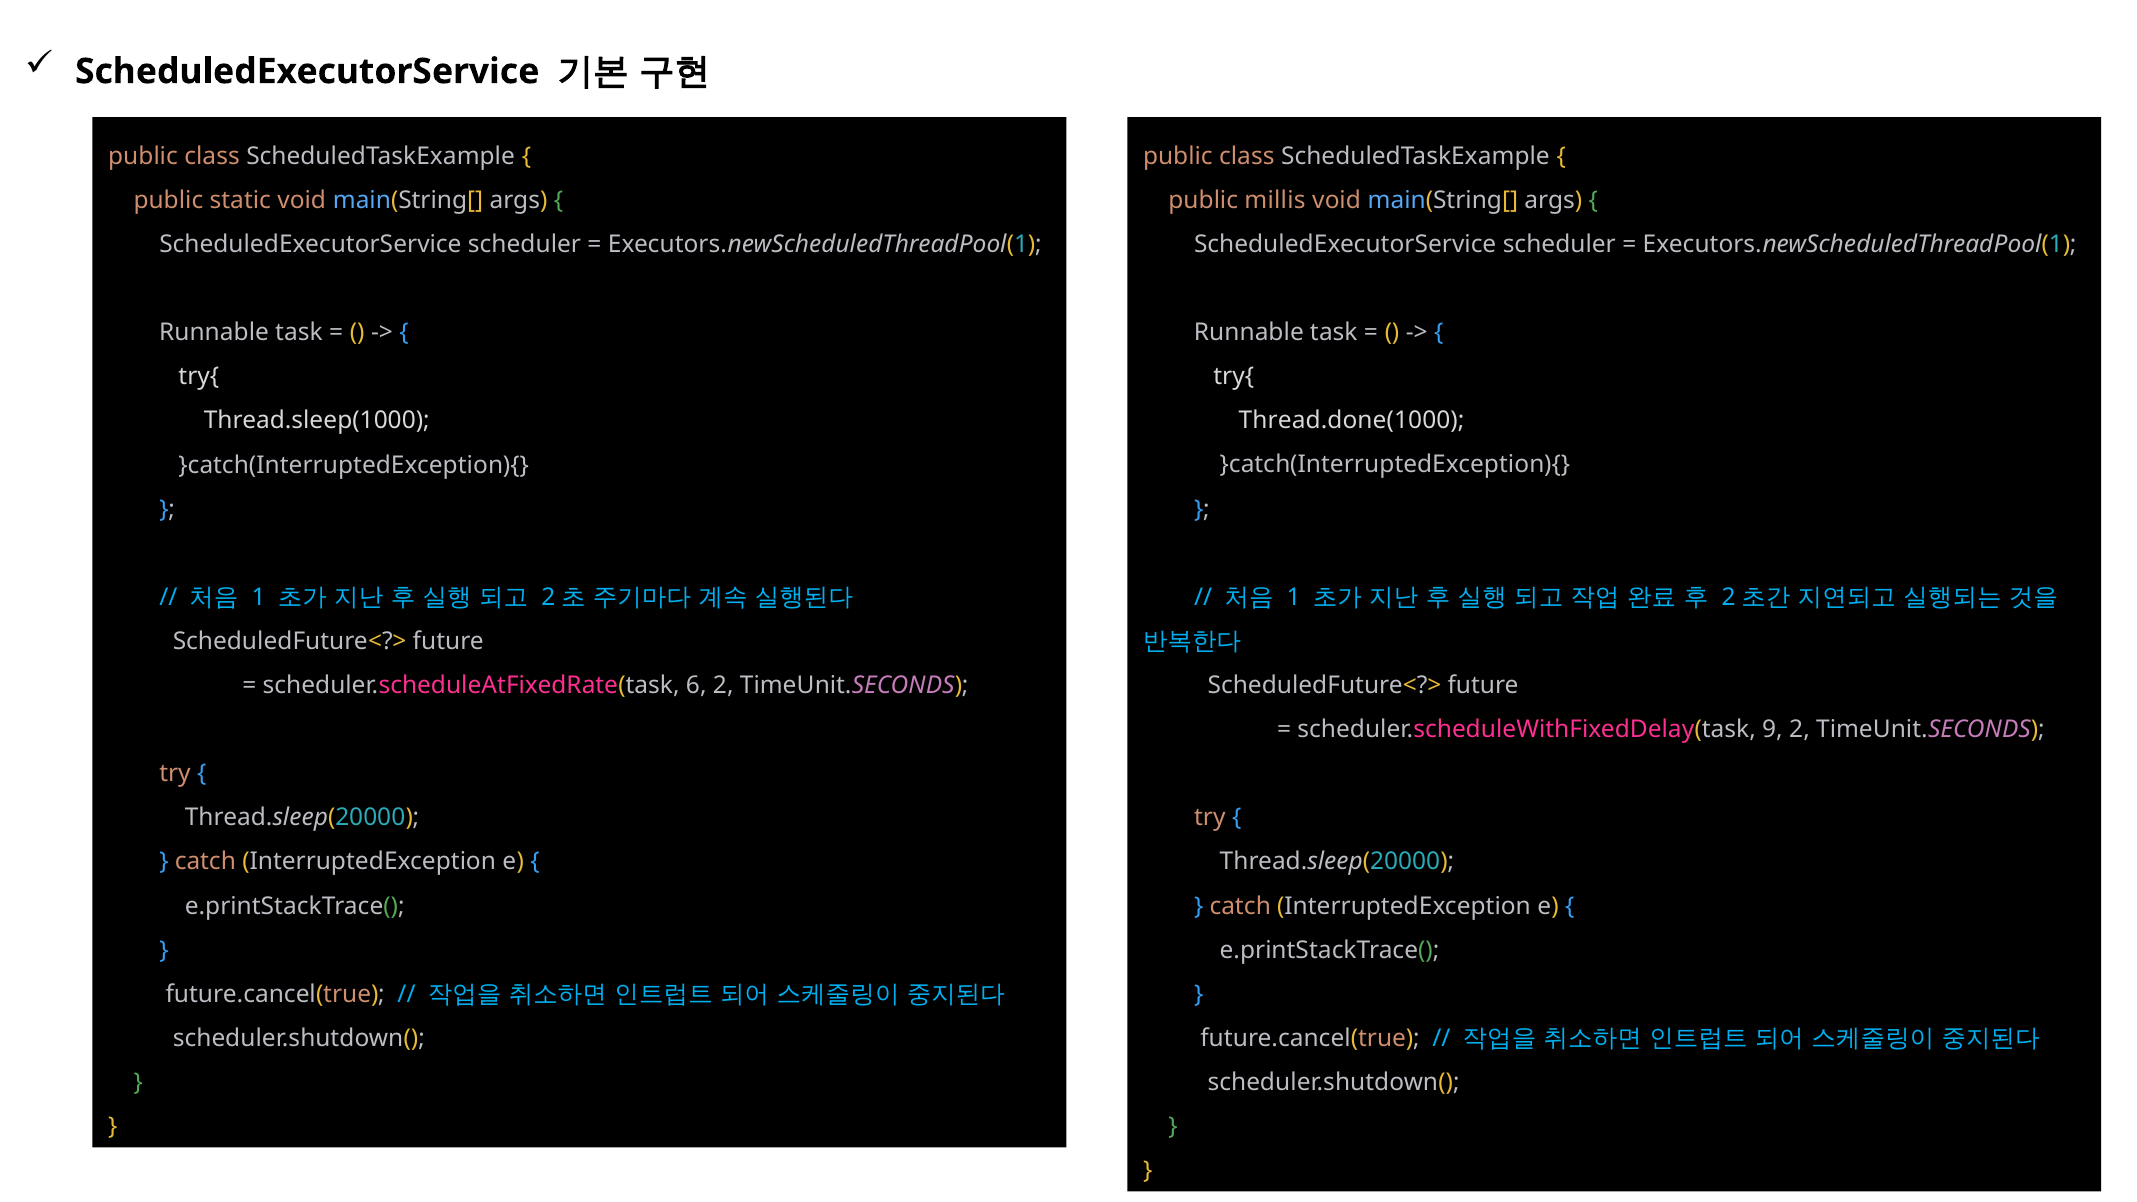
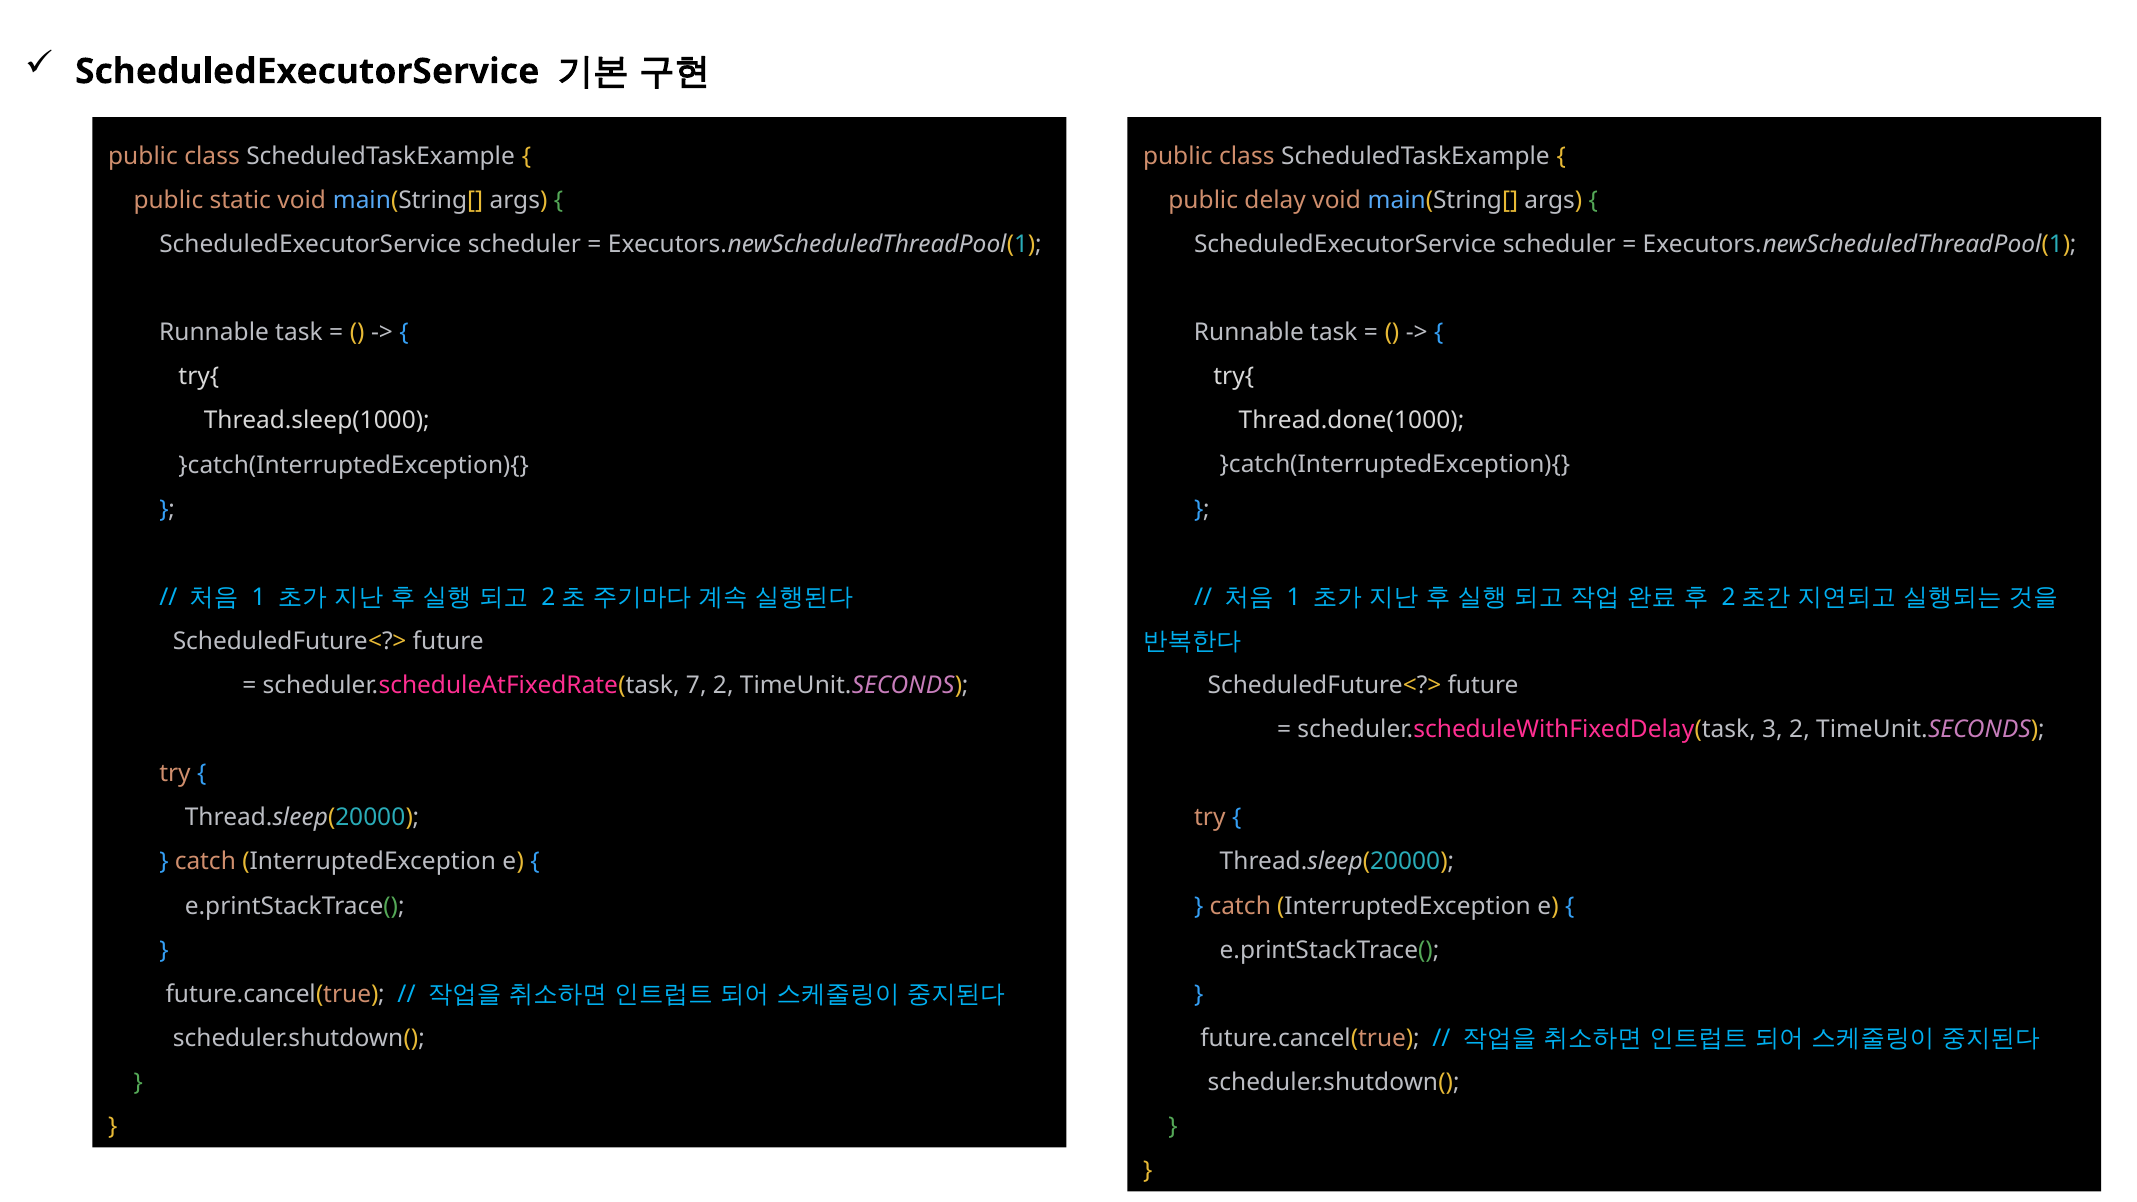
millis: millis -> delay
6: 6 -> 7
9: 9 -> 3
